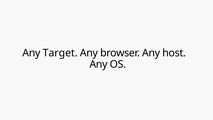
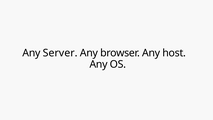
Target: Target -> Server
